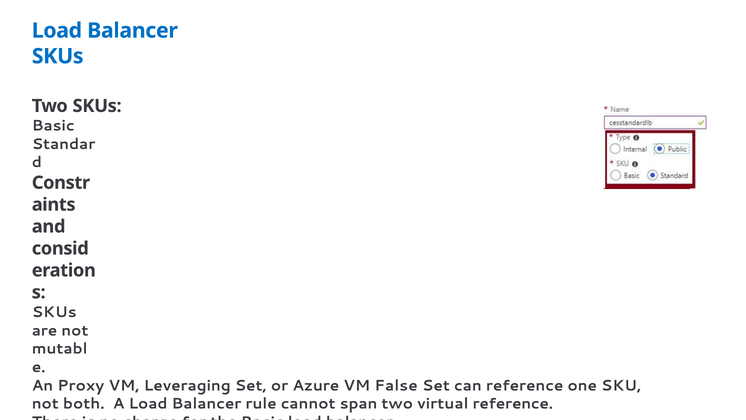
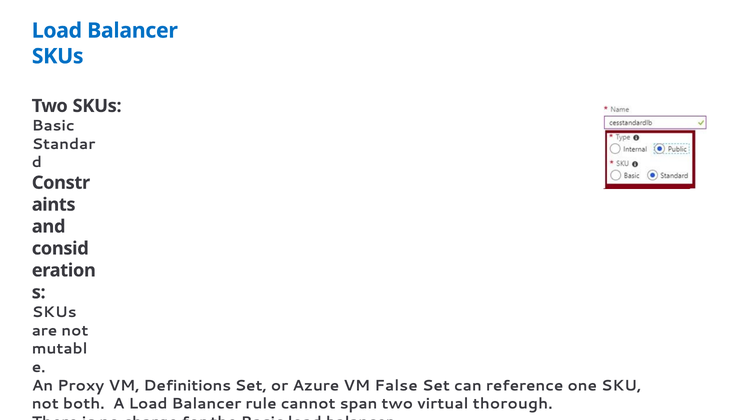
Leveraging: Leveraging -> Definitions
virtual reference: reference -> thorough
